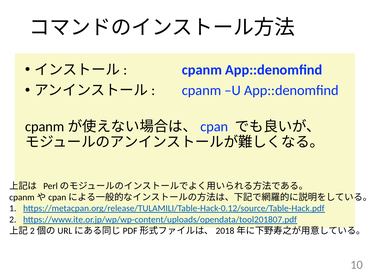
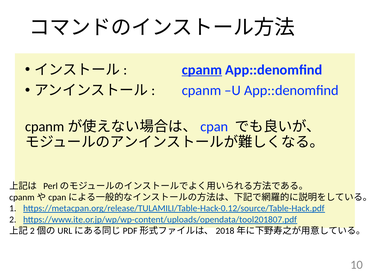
cpanm at (202, 70) underline: none -> present
